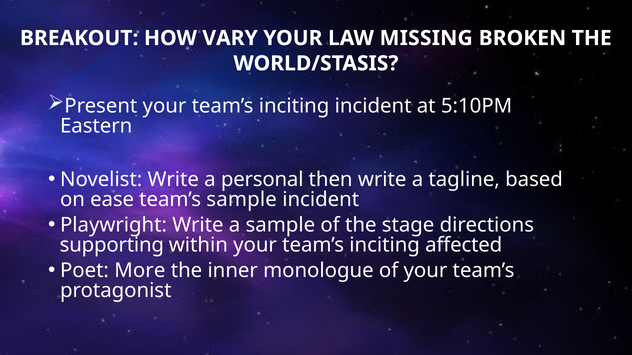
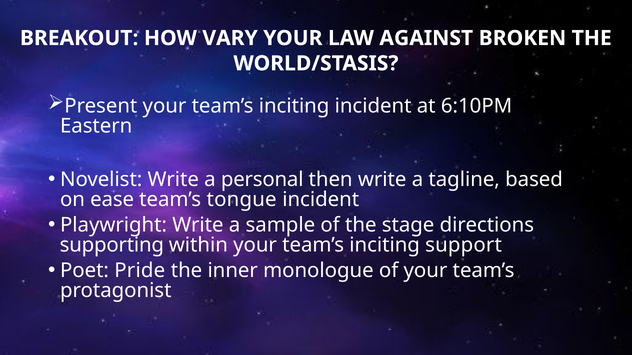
MISSING: MISSING -> AGAINST
5:10PM: 5:10PM -> 6:10PM
team’s sample: sample -> tongue
affected: affected -> support
More: More -> Pride
